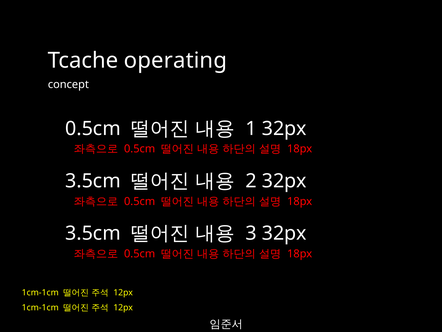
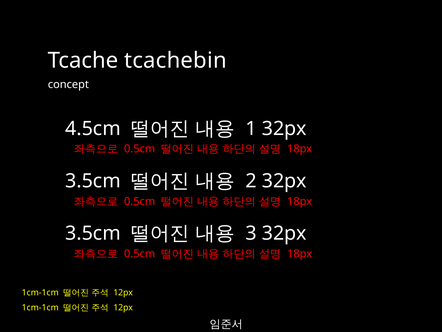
operating: operating -> tcachebin
0.5cm at (93, 128): 0.5cm -> 4.5cm
